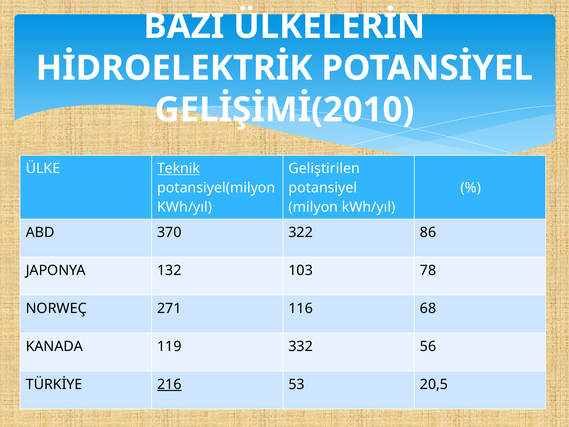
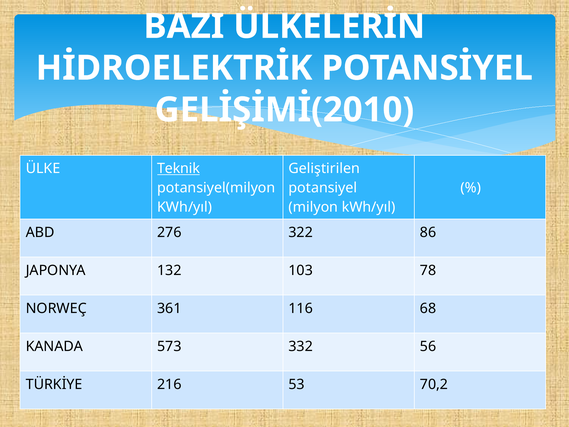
370: 370 -> 276
271: 271 -> 361
119: 119 -> 573
216 underline: present -> none
20,5: 20,5 -> 70,2
